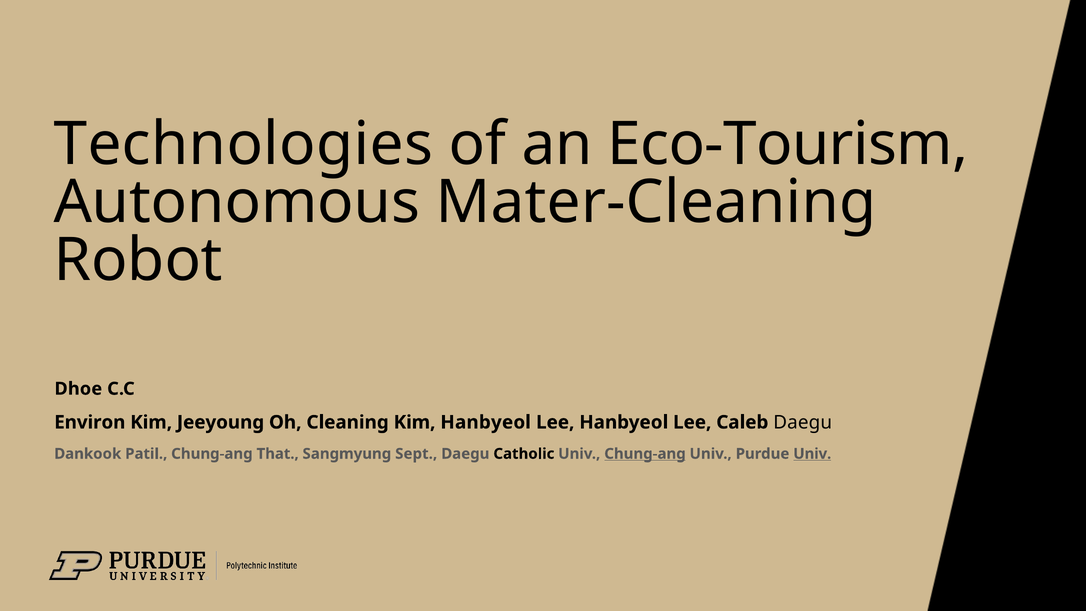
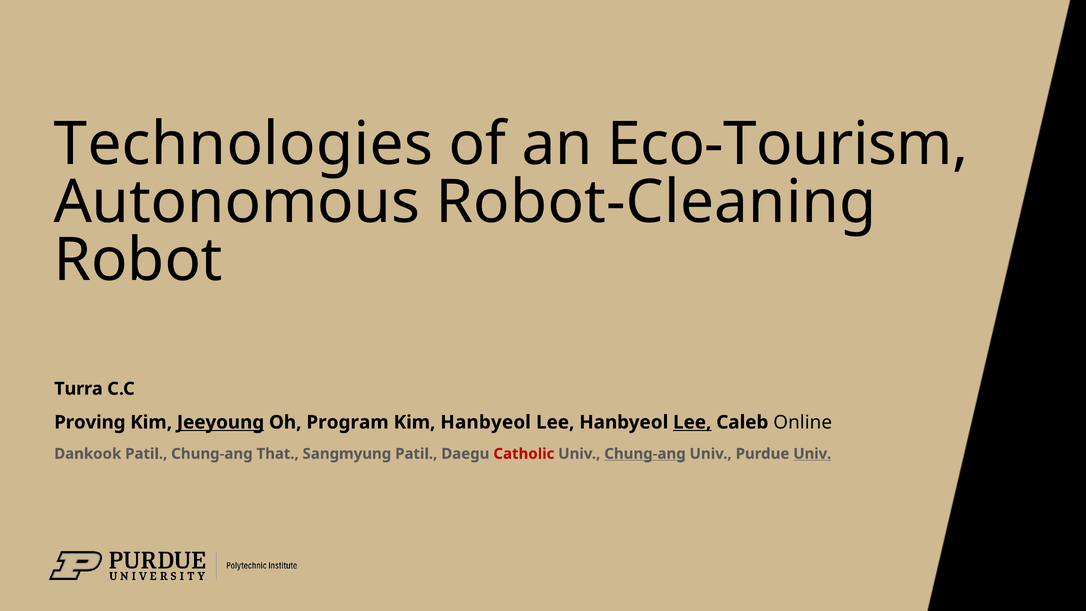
Mater-Cleaning: Mater-Cleaning -> Robot-Cleaning
Dhoe: Dhoe -> Turra
Environ: Environ -> Proving
Jeeyoung underline: none -> present
Cleaning: Cleaning -> Program
Lee at (692, 422) underline: none -> present
Caleb Daegu: Daegu -> Online
Sangmyung Sept: Sept -> Patil
Catholic colour: black -> red
